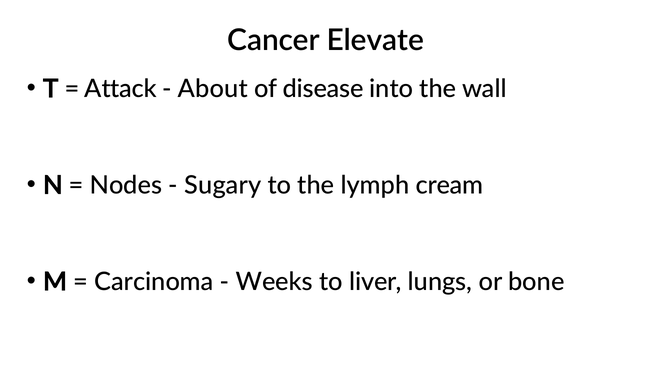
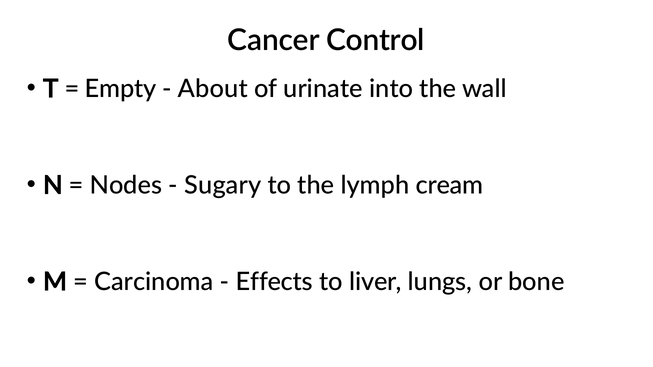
Elevate: Elevate -> Control
Attack: Attack -> Empty
disease: disease -> urinate
Weeks: Weeks -> Effects
